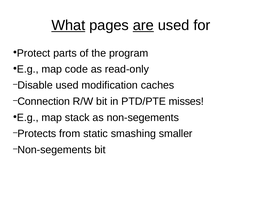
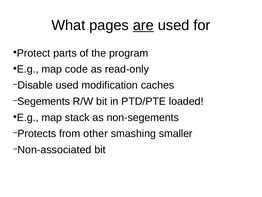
What underline: present -> none
Connection: Connection -> Segements
misses: misses -> loaded
static: static -> other
Non-segements at (55, 149): Non-segements -> Non-associated
